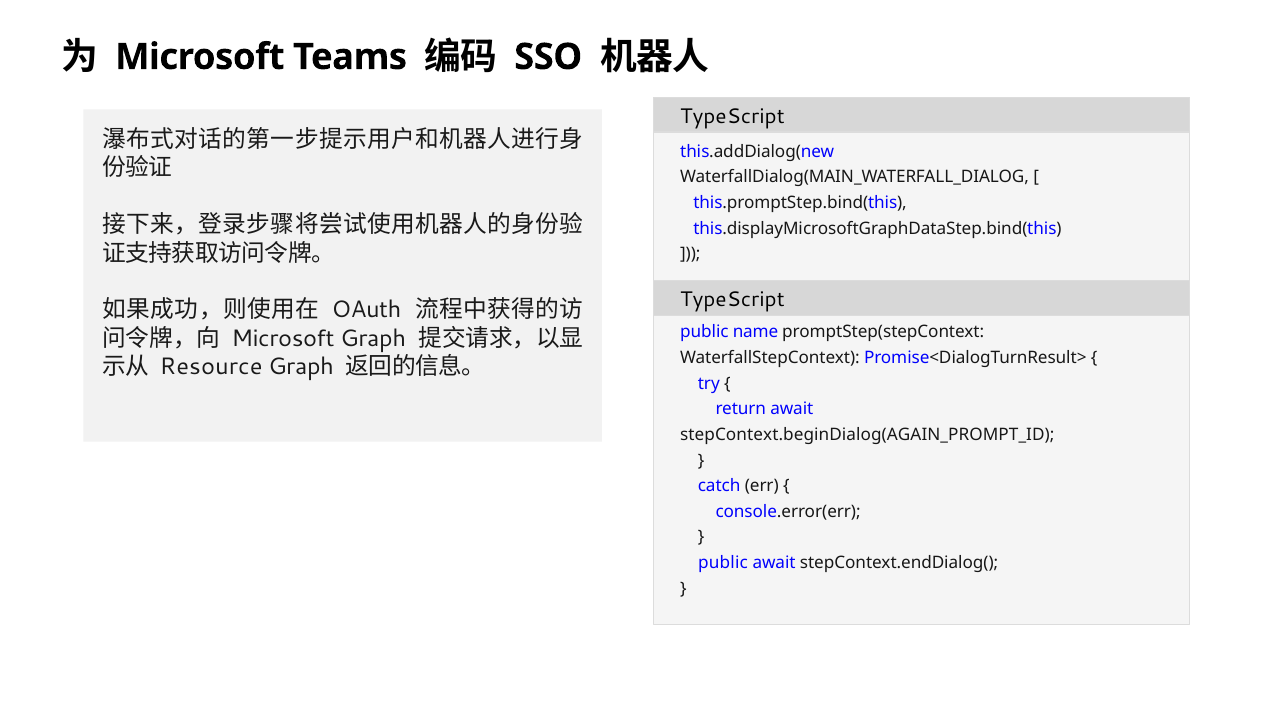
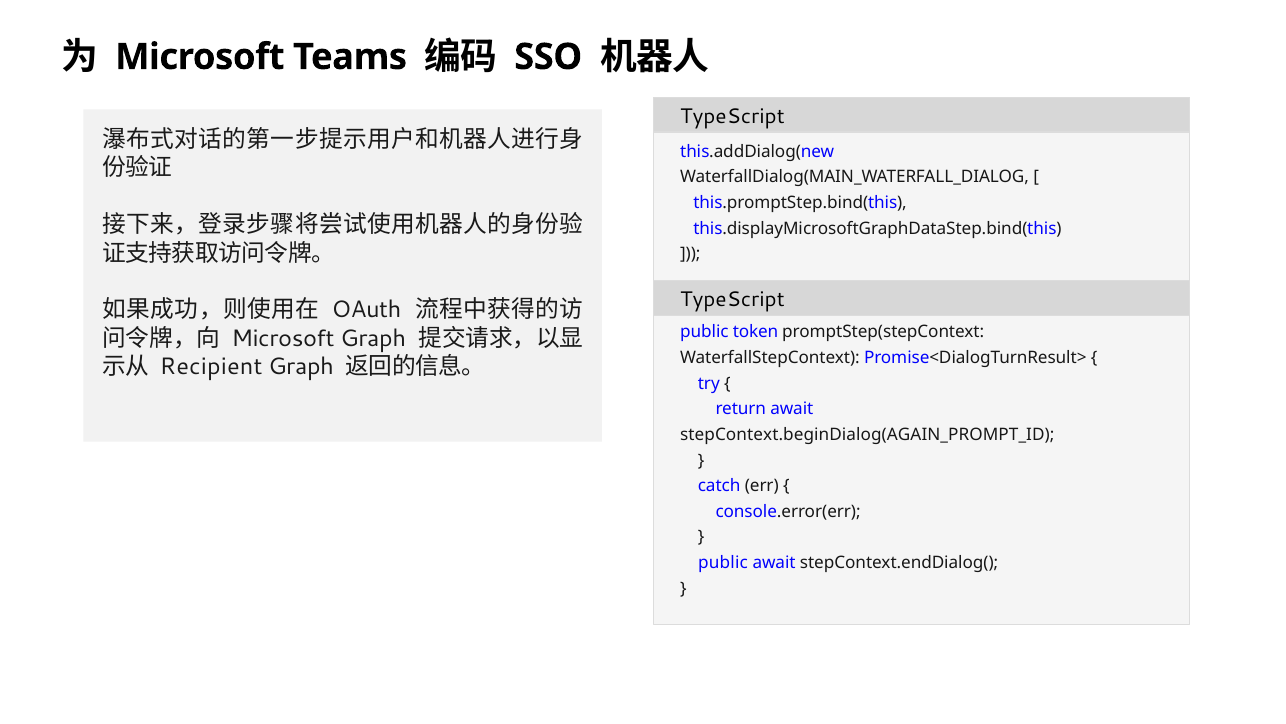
name: name -> token
Resource: Resource -> Recipient
